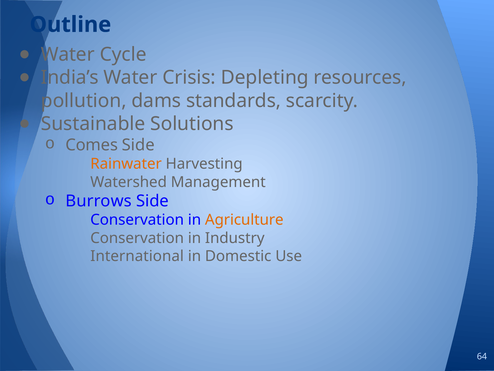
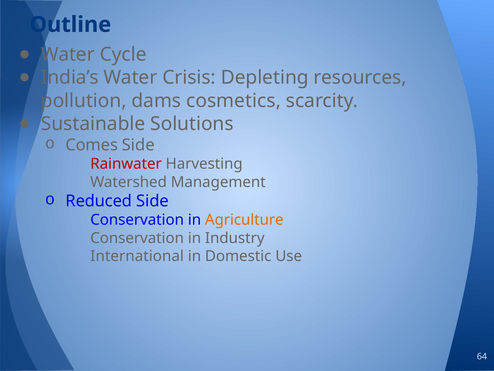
standards: standards -> cosmetics
Rainwater colour: orange -> red
Burrows: Burrows -> Reduced
